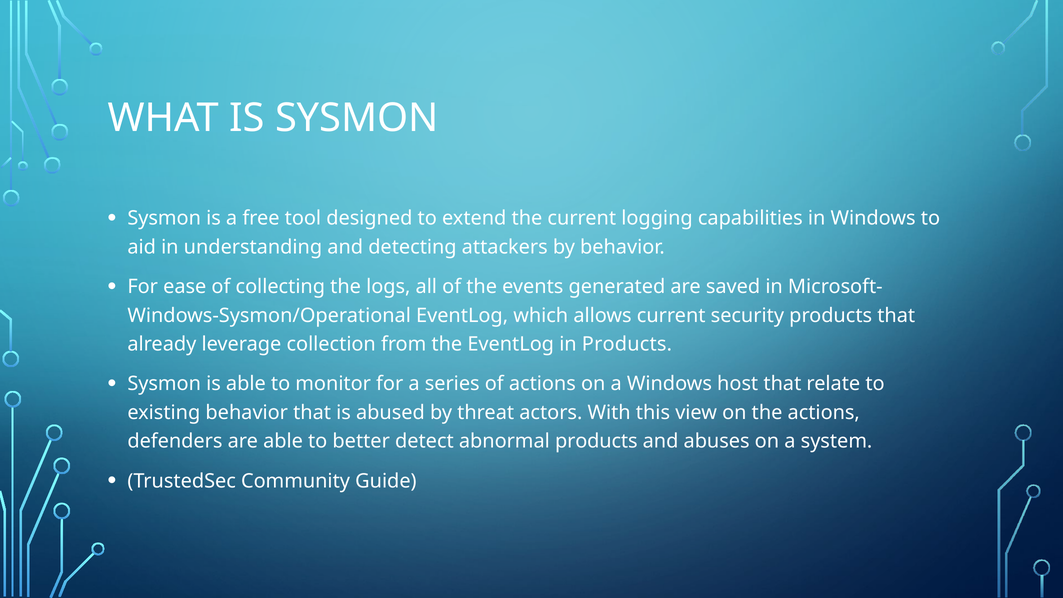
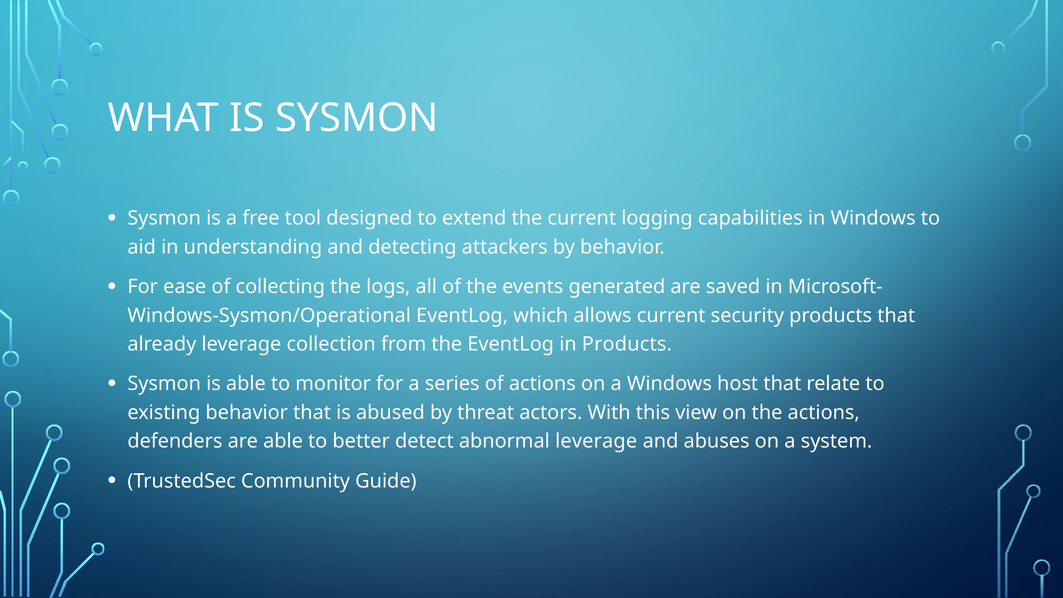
abnormal products: products -> leverage
